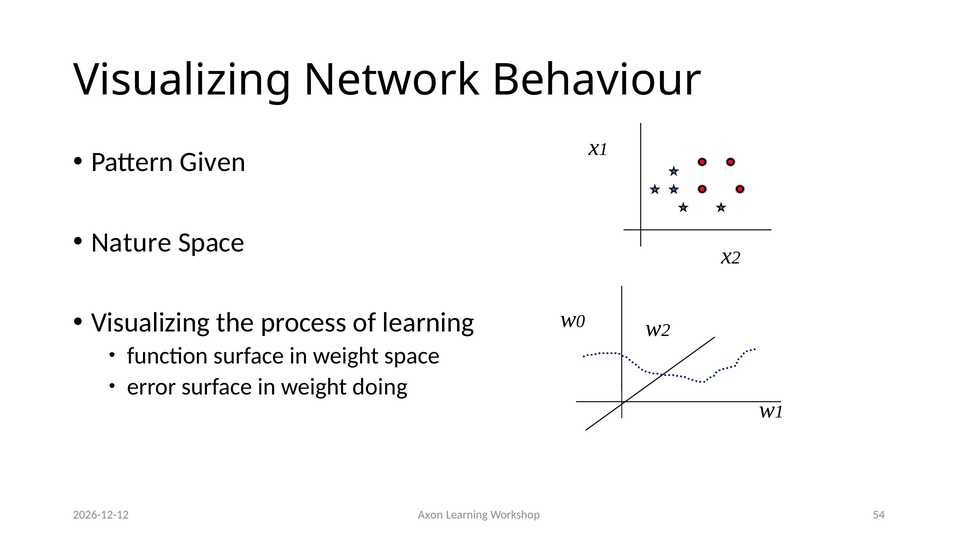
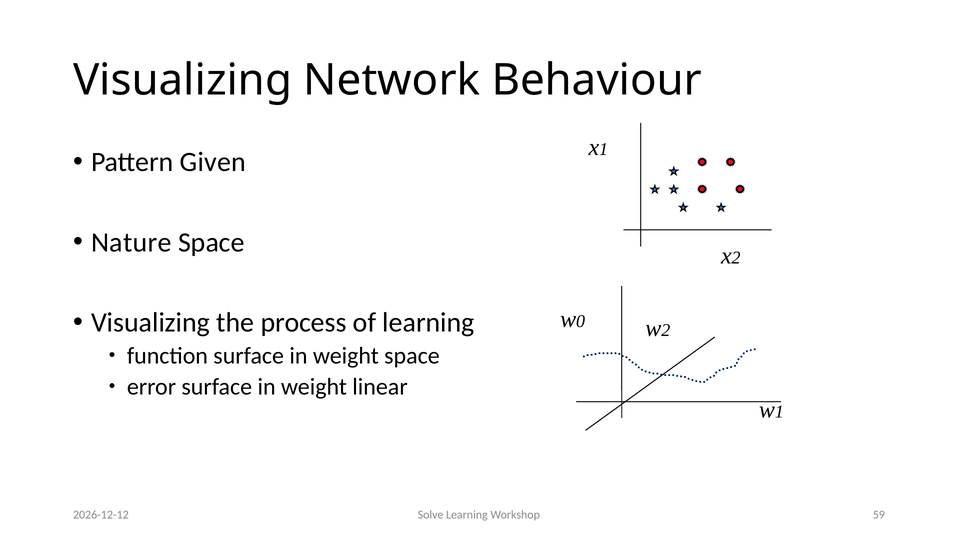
doing: doing -> linear
Axon: Axon -> Solve
54: 54 -> 59
